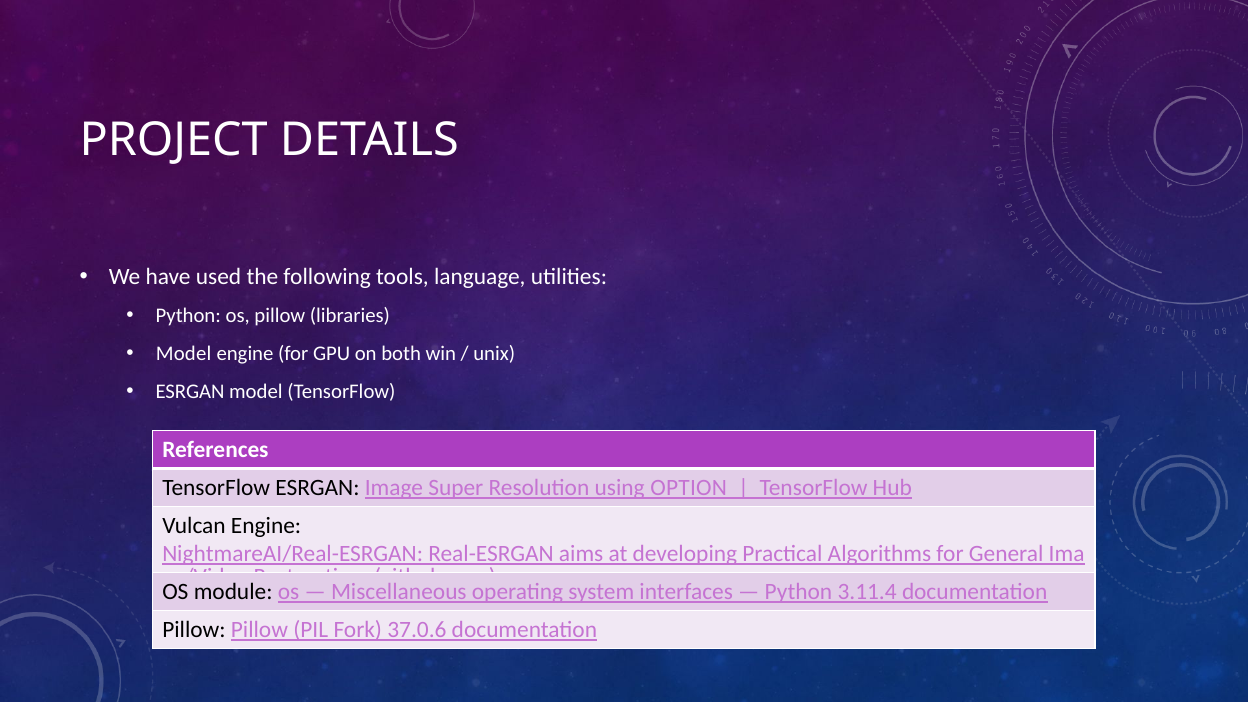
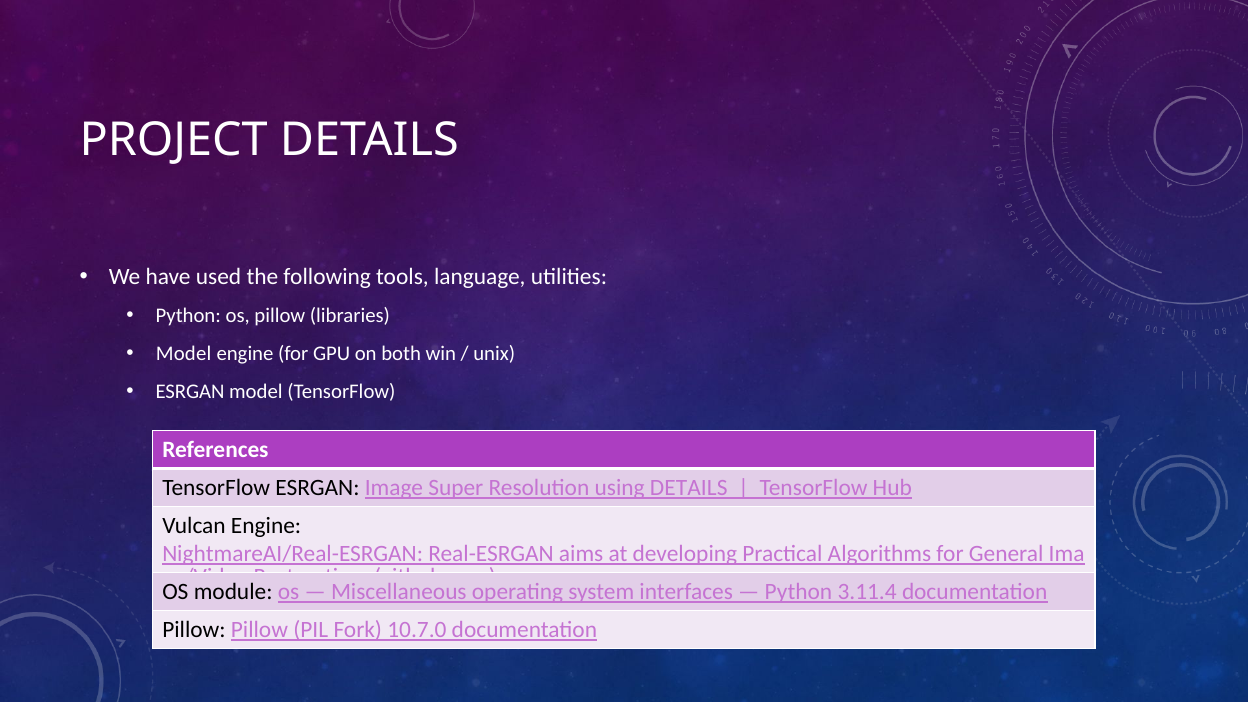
using OPTION: OPTION -> DETAILS
37.0.6: 37.0.6 -> 10.7.0
